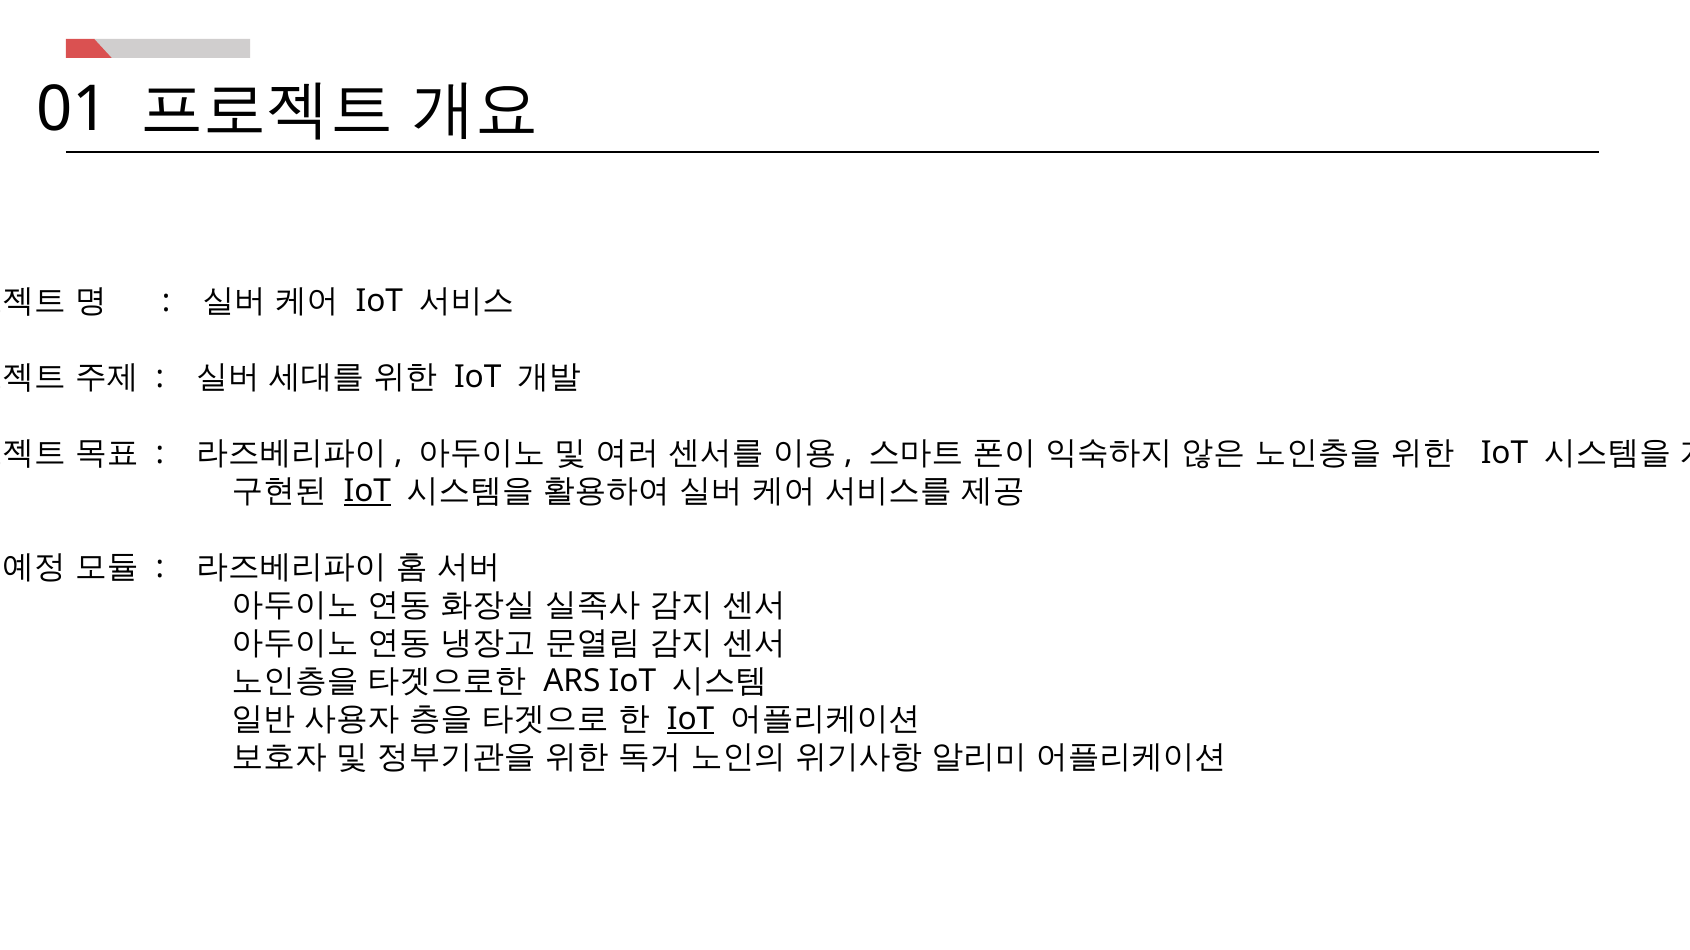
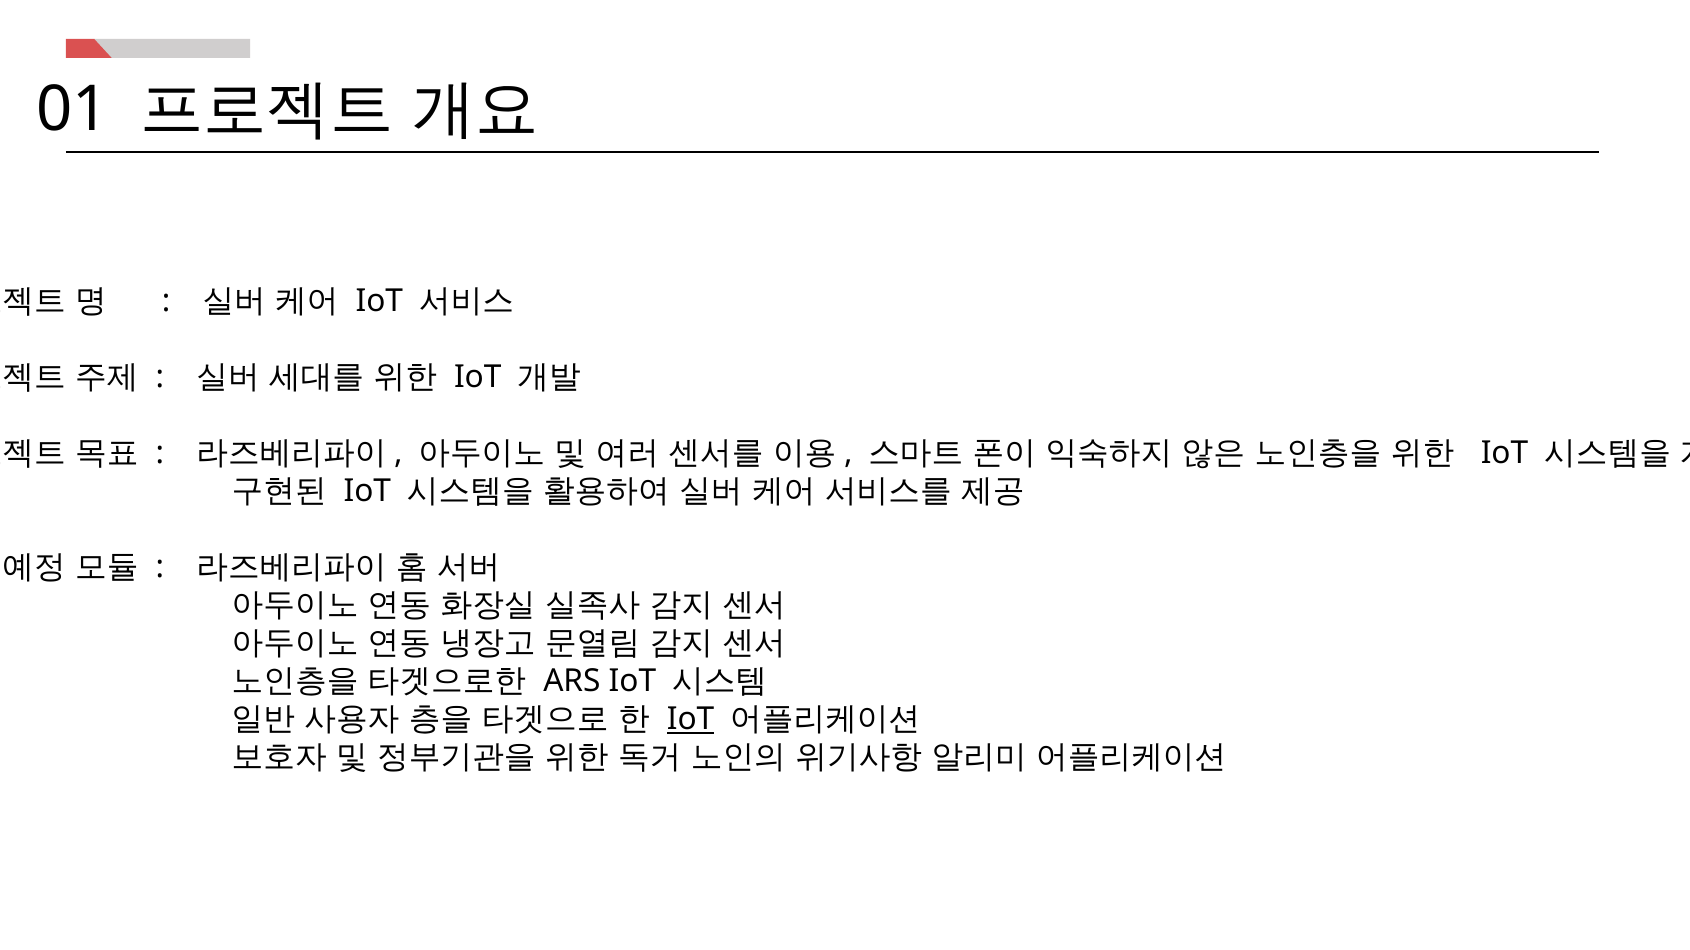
IoT at (367, 492) underline: present -> none
